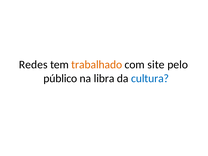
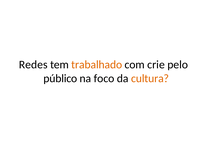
site: site -> crie
libra: libra -> foco
cultura colour: blue -> orange
